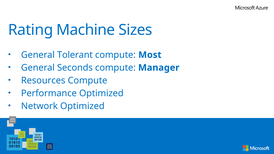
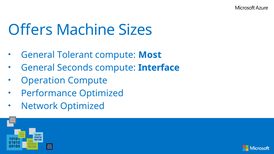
Rating: Rating -> Offers
Manager: Manager -> Interface
Resources: Resources -> Operation
